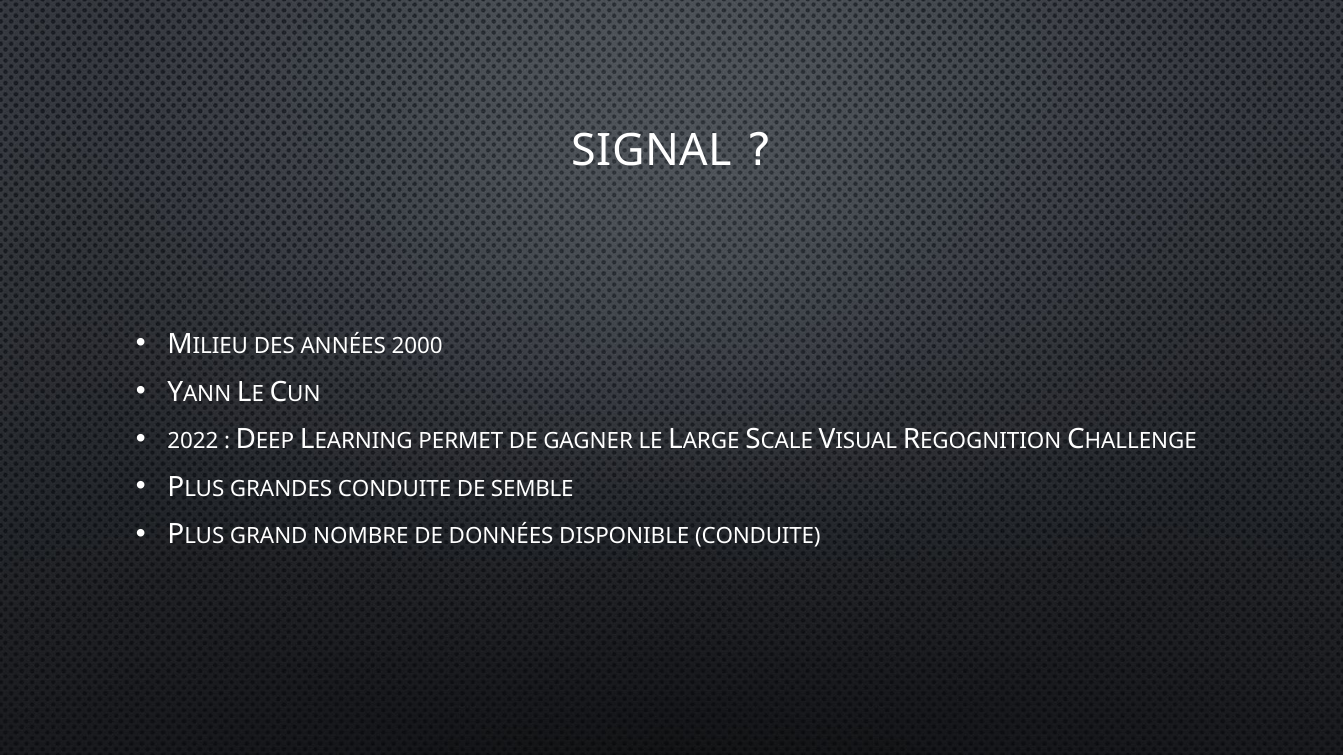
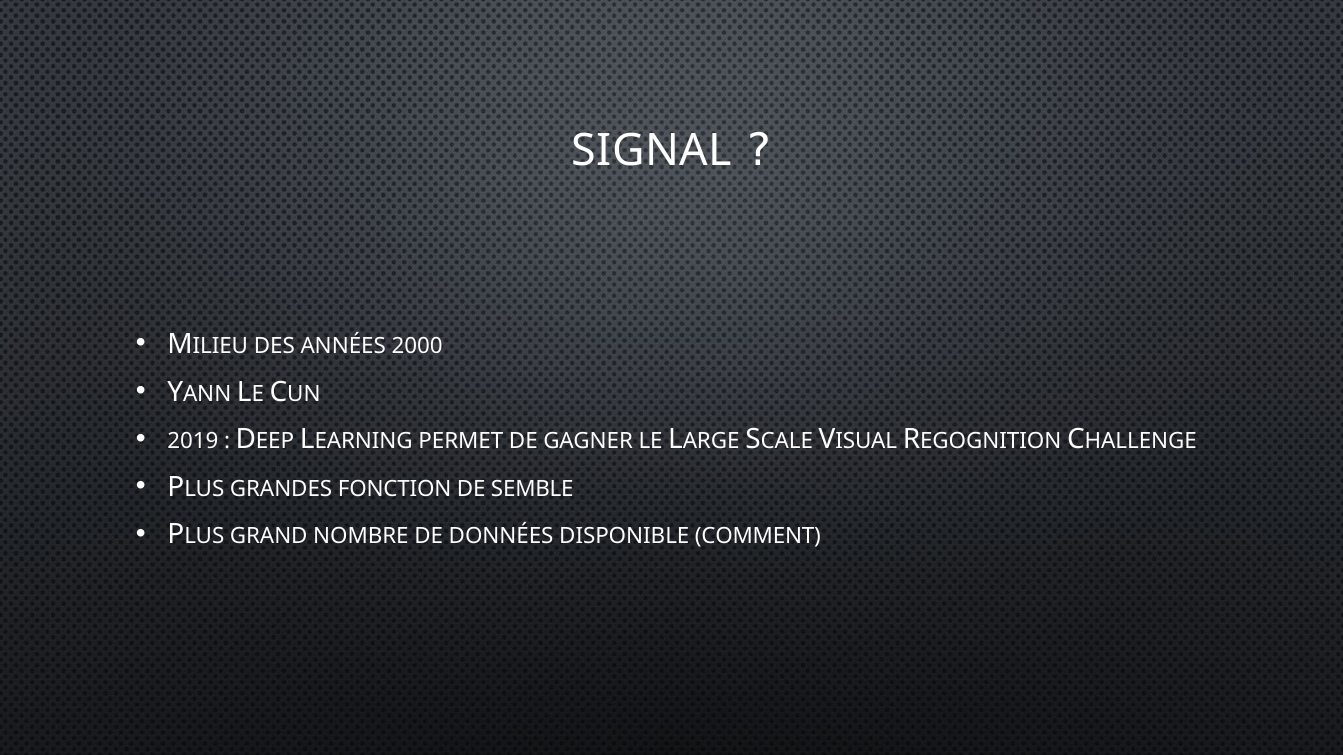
2022: 2022 -> 2019
GRANDES CONDUITE: CONDUITE -> FONCTION
DISPONIBLE CONDUITE: CONDUITE -> COMMENT
